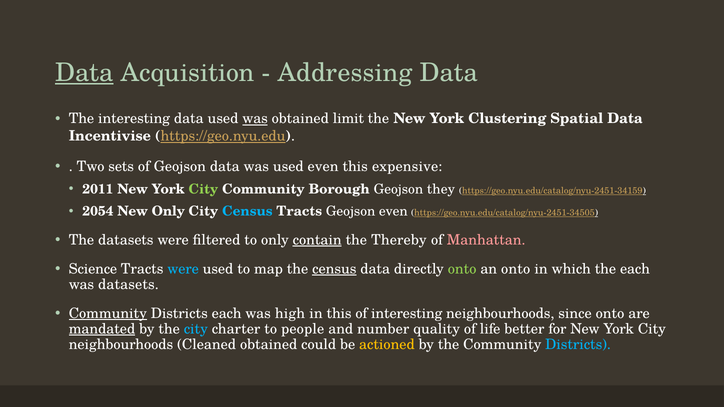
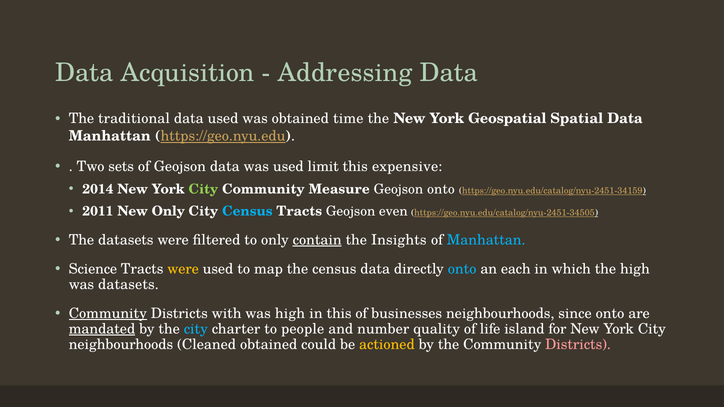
Data at (84, 73) underline: present -> none
The interesting: interesting -> traditional
was at (255, 119) underline: present -> none
limit: limit -> time
Clustering: Clustering -> Geospatial
Incentivise at (110, 136): Incentivise -> Manhattan
used even: even -> limit
2011: 2011 -> 2014
Borough: Borough -> Measure
Geojson they: they -> onto
2054: 2054 -> 2011
Thereby: Thereby -> Insights
Manhattan at (486, 240) colour: pink -> light blue
were at (183, 269) colour: light blue -> yellow
census at (334, 269) underline: present -> none
onto at (462, 269) colour: light green -> light blue
an onto: onto -> each
the each: each -> high
Districts each: each -> with
of interesting: interesting -> businesses
better: better -> island
Districts at (578, 345) colour: light blue -> pink
